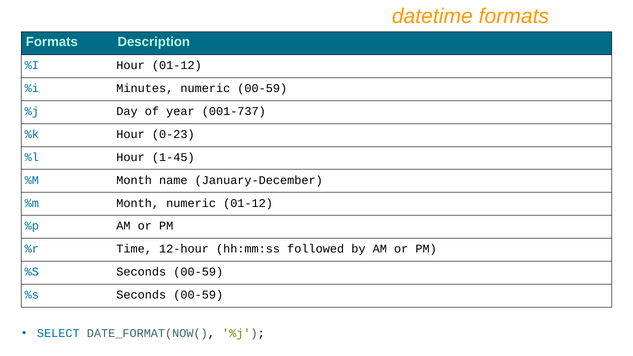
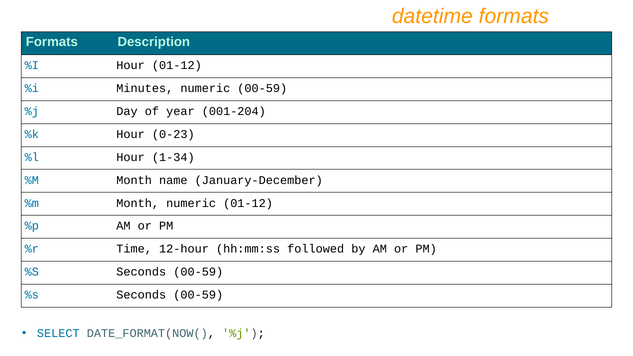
001-737: 001-737 -> 001-204
1-45: 1-45 -> 1-34
